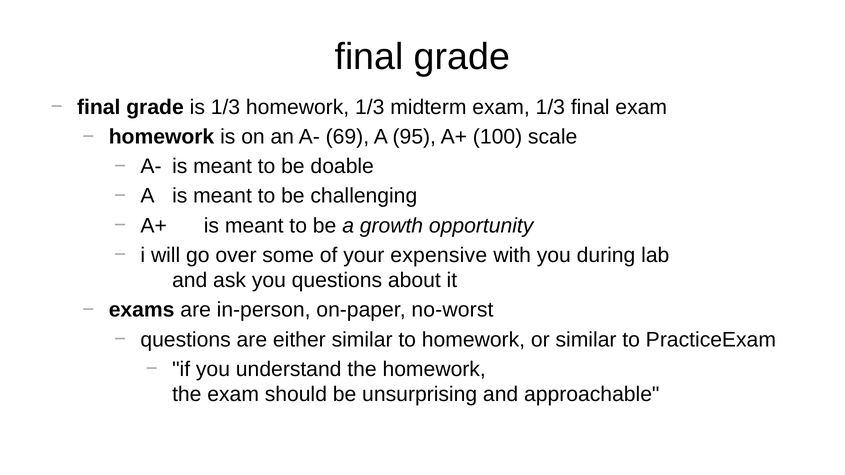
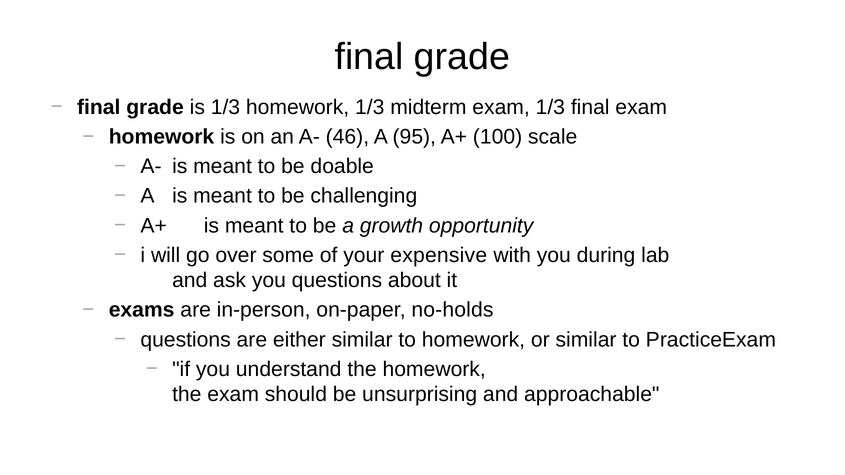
69: 69 -> 46
no-worst: no-worst -> no-holds
